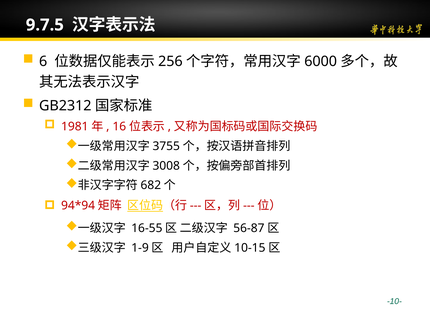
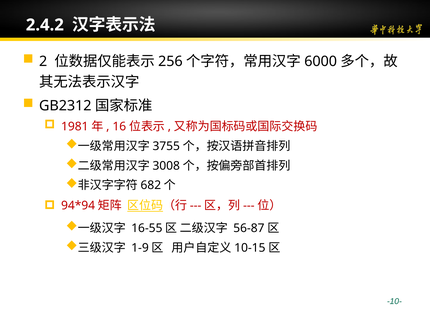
9.7.5: 9.7.5 -> 2.4.2
6: 6 -> 2
